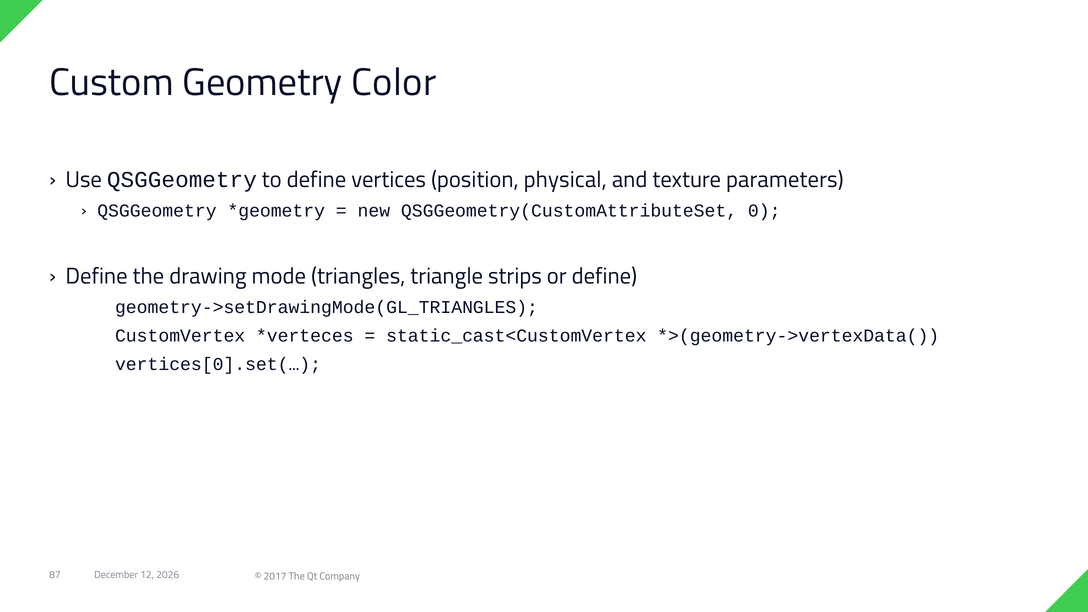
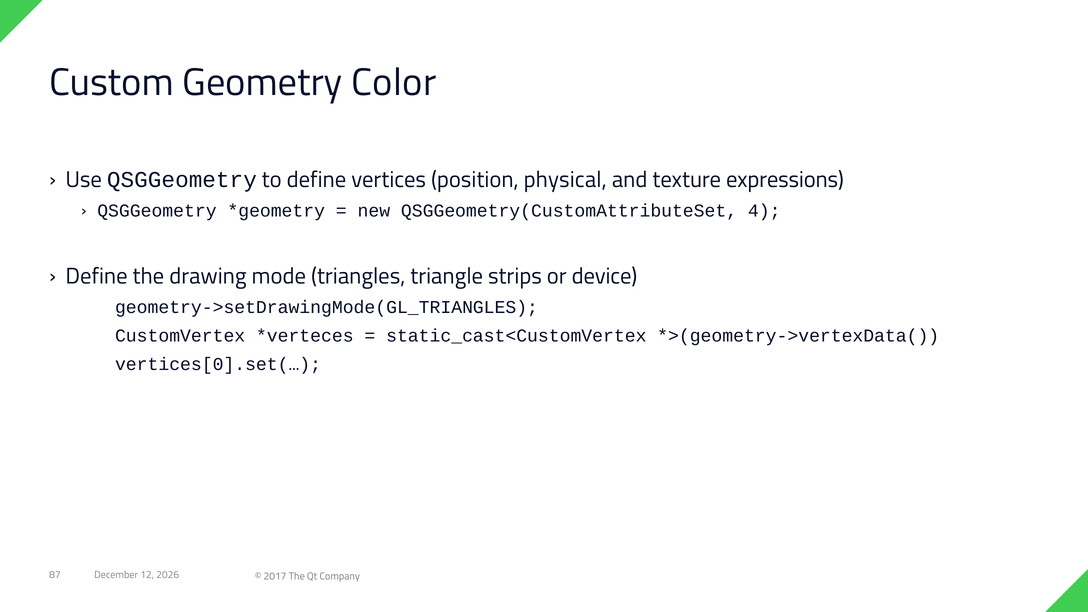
parameters: parameters -> expressions
0: 0 -> 4
or define: define -> device
